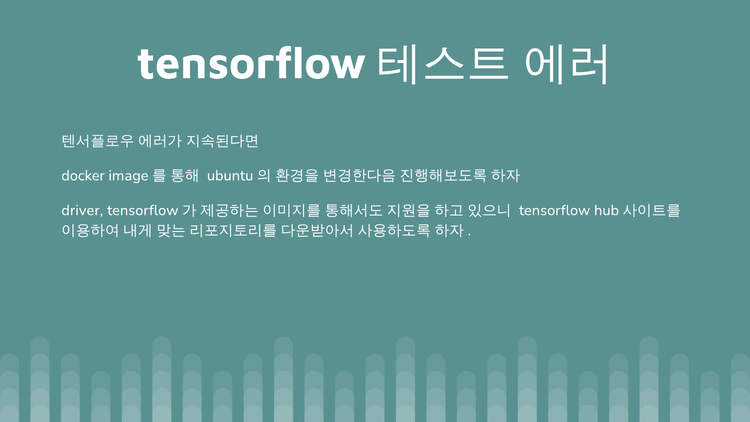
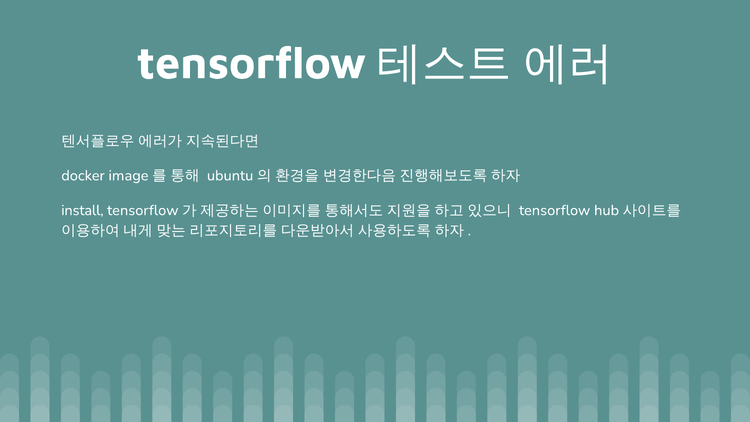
driver: driver -> install
